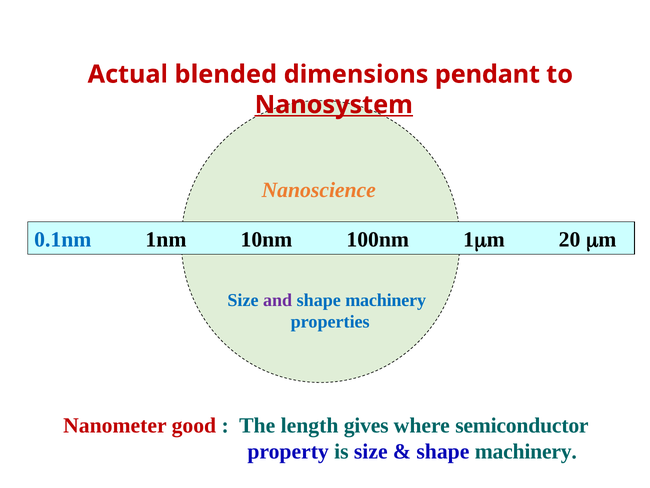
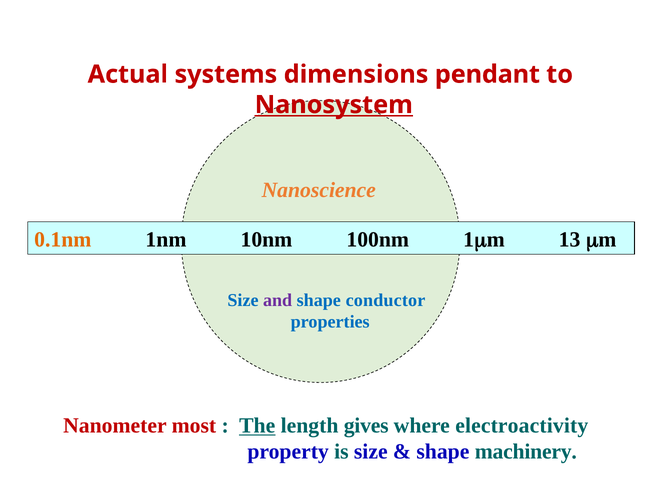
blended: blended -> systems
0.1nm colour: blue -> orange
20: 20 -> 13
machinery at (386, 300): machinery -> conductor
good: good -> most
The underline: none -> present
semiconductor: semiconductor -> electroactivity
